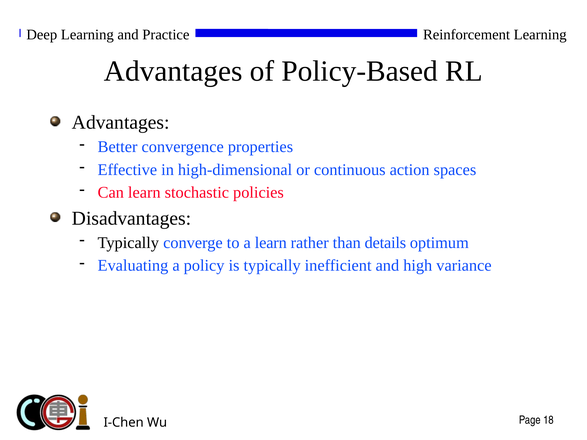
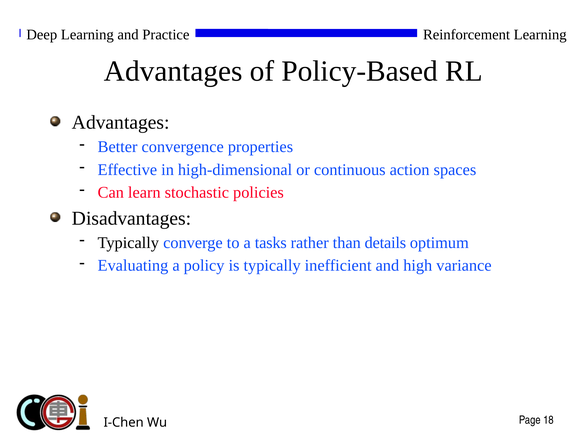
a learn: learn -> tasks
